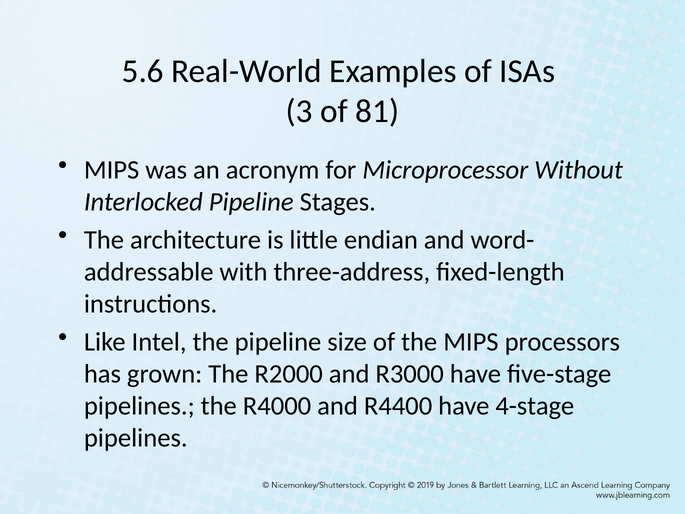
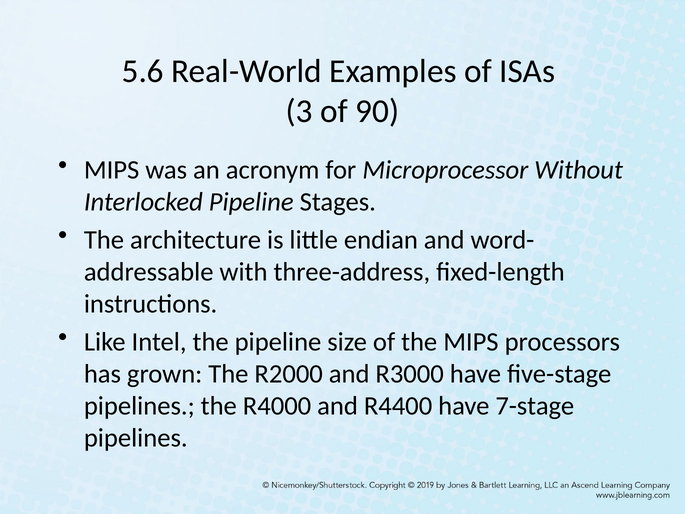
81: 81 -> 90
4-stage: 4-stage -> 7-stage
